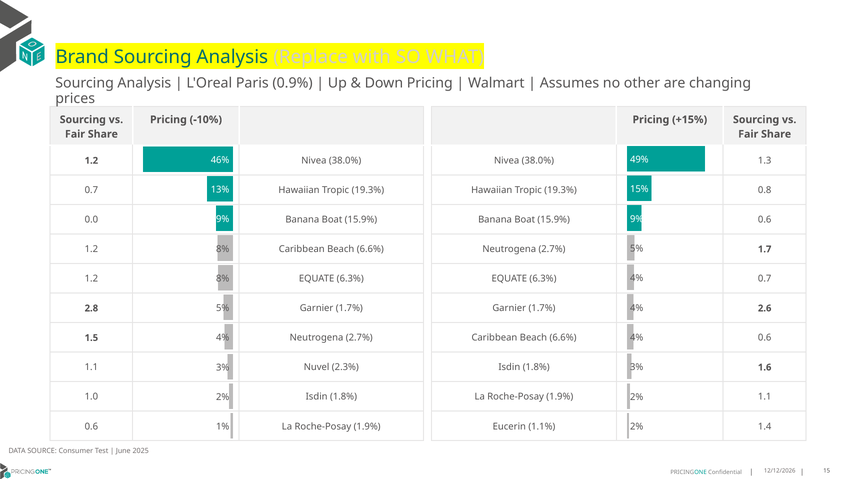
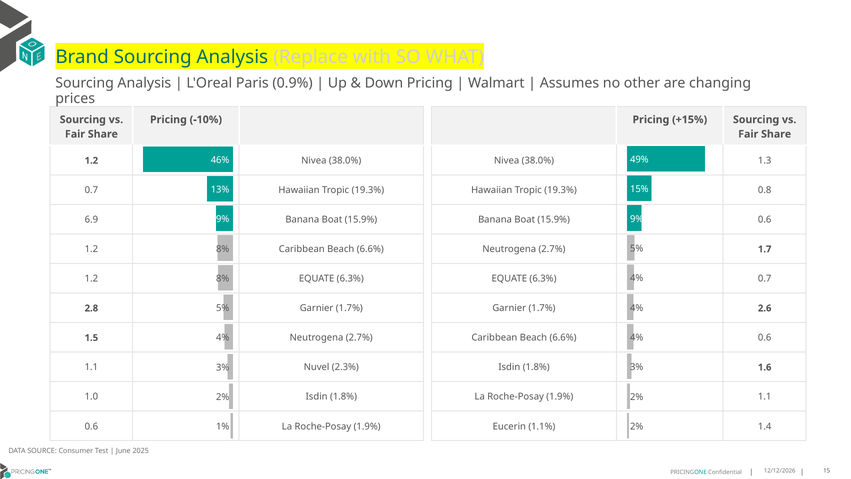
0.0: 0.0 -> 6.9
